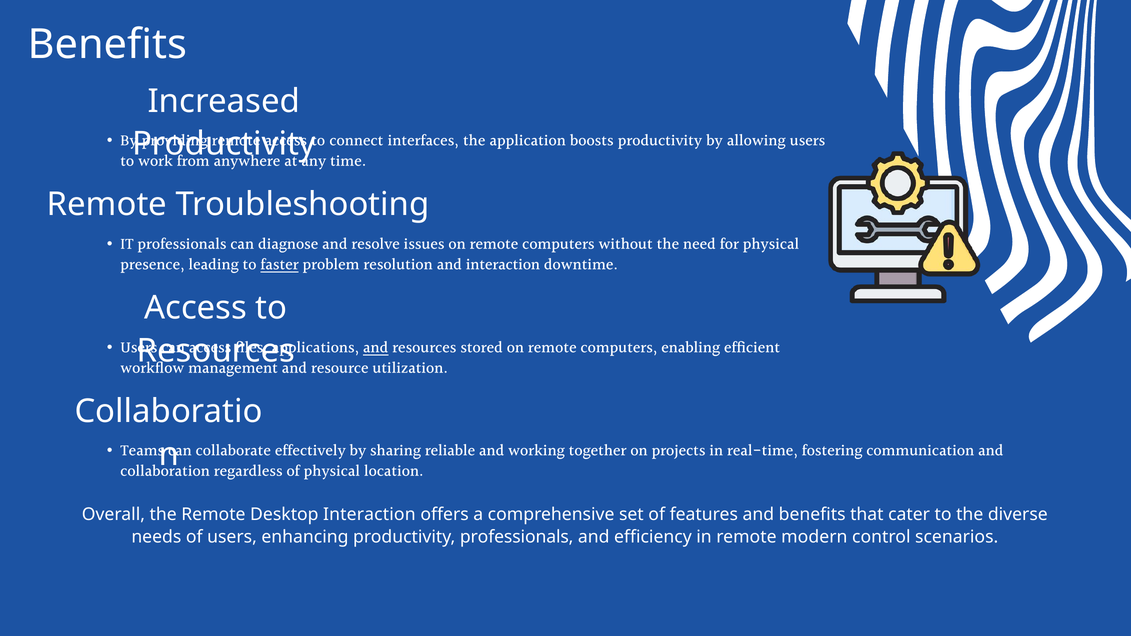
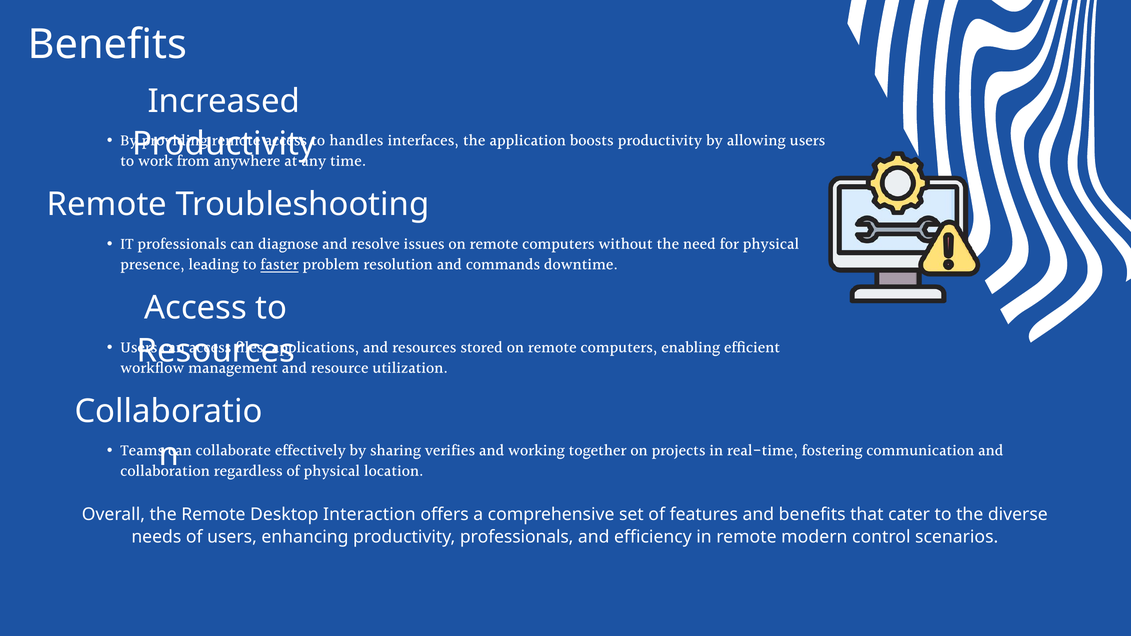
connect: connect -> handles
and interaction: interaction -> commands
and at (376, 348) underline: present -> none
reliable: reliable -> verifies
